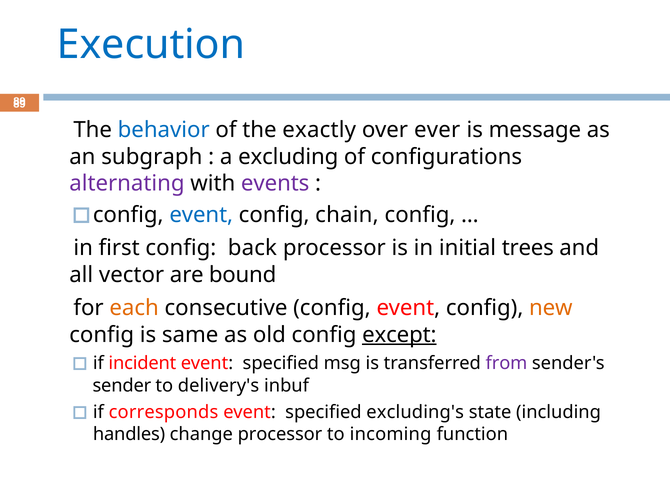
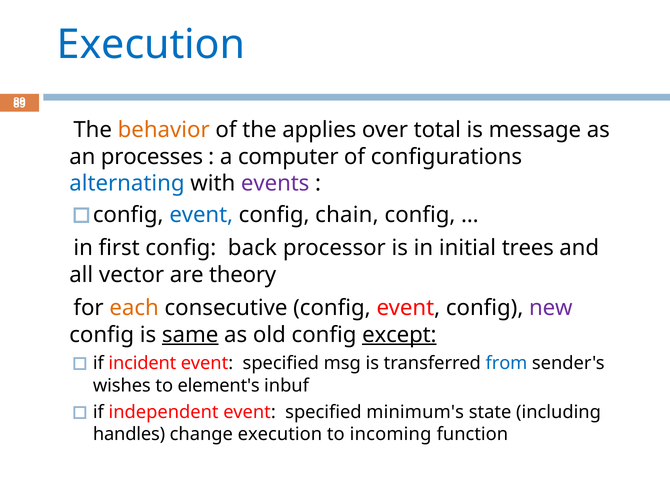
behavior colour: blue -> orange
exactly: exactly -> applies
ever: ever -> total
subgraph: subgraph -> processes
excluding: excluding -> computer
alternating colour: purple -> blue
bound: bound -> theory
new colour: orange -> purple
same underline: none -> present
from colour: purple -> blue
sender: sender -> wishes
delivery's: delivery's -> element's
corresponds: corresponds -> independent
excluding's: excluding's -> minimum's
change processor: processor -> execution
